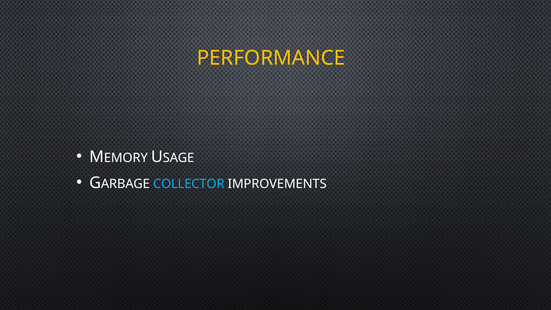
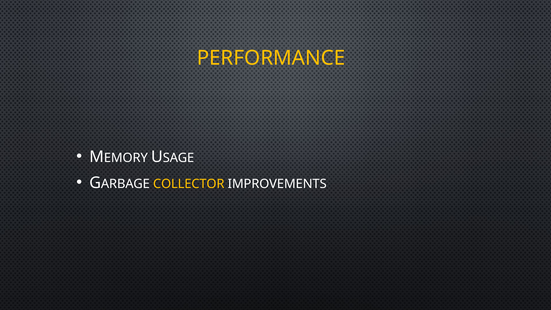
COLLECTOR colour: light blue -> yellow
